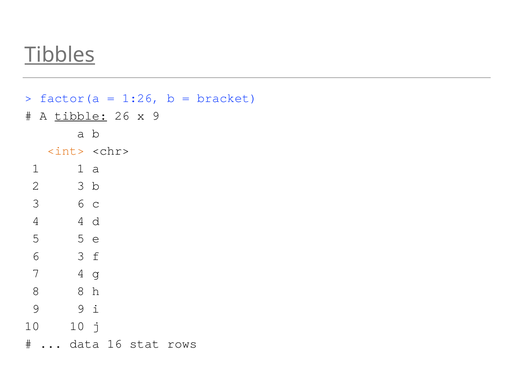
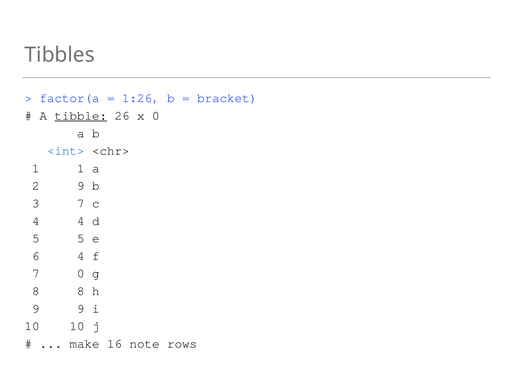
Tibbles underline: present -> none
x 9: 9 -> 0
<int> colour: orange -> blue
2 3: 3 -> 9
3 6: 6 -> 7
6 3: 3 -> 4
7 4: 4 -> 0
data: data -> make
stat: stat -> note
